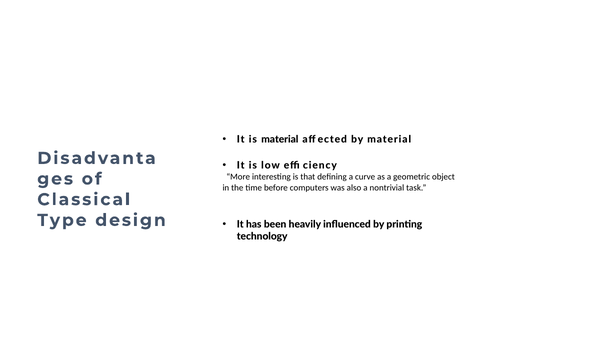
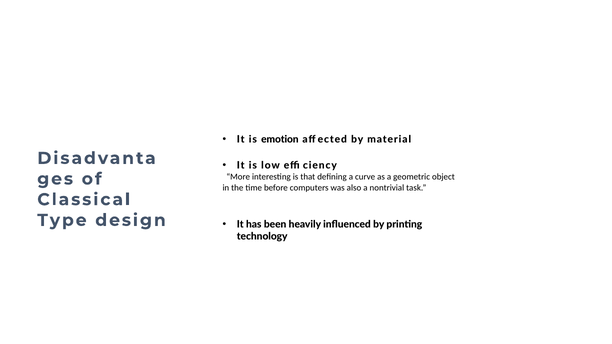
is material: material -> emotion
